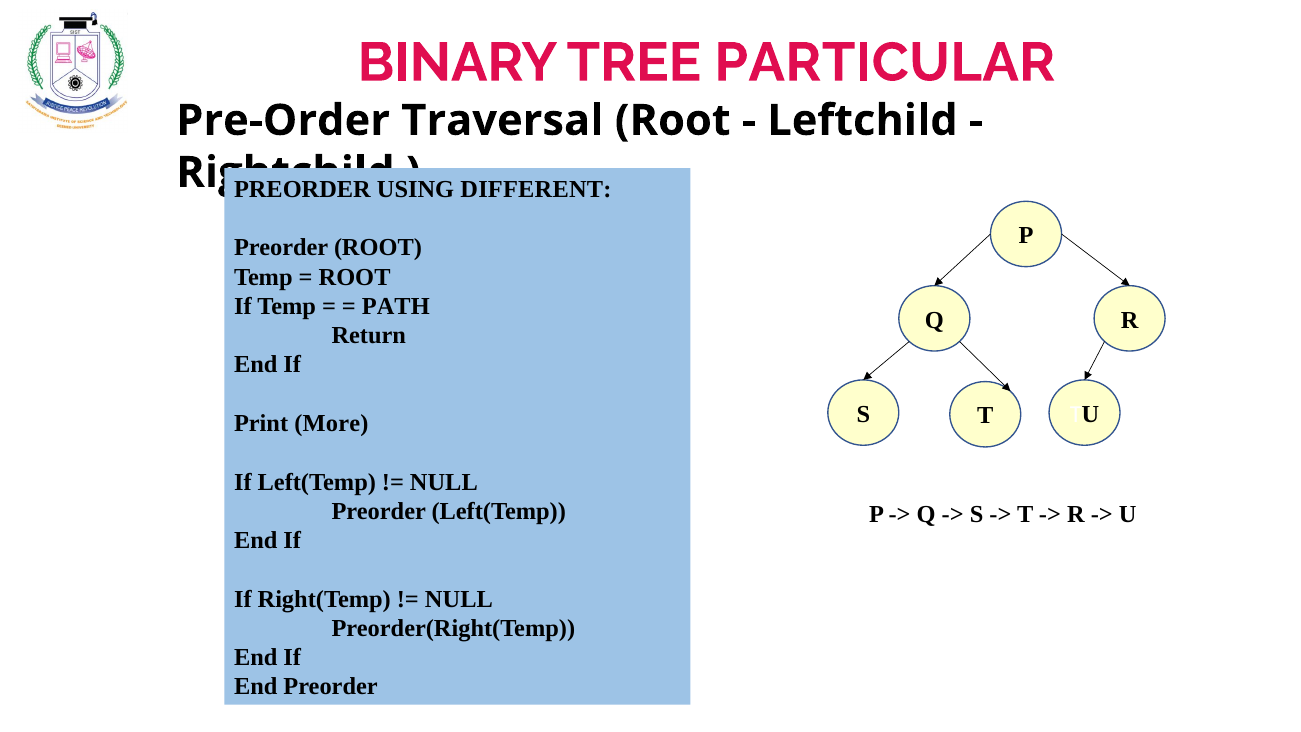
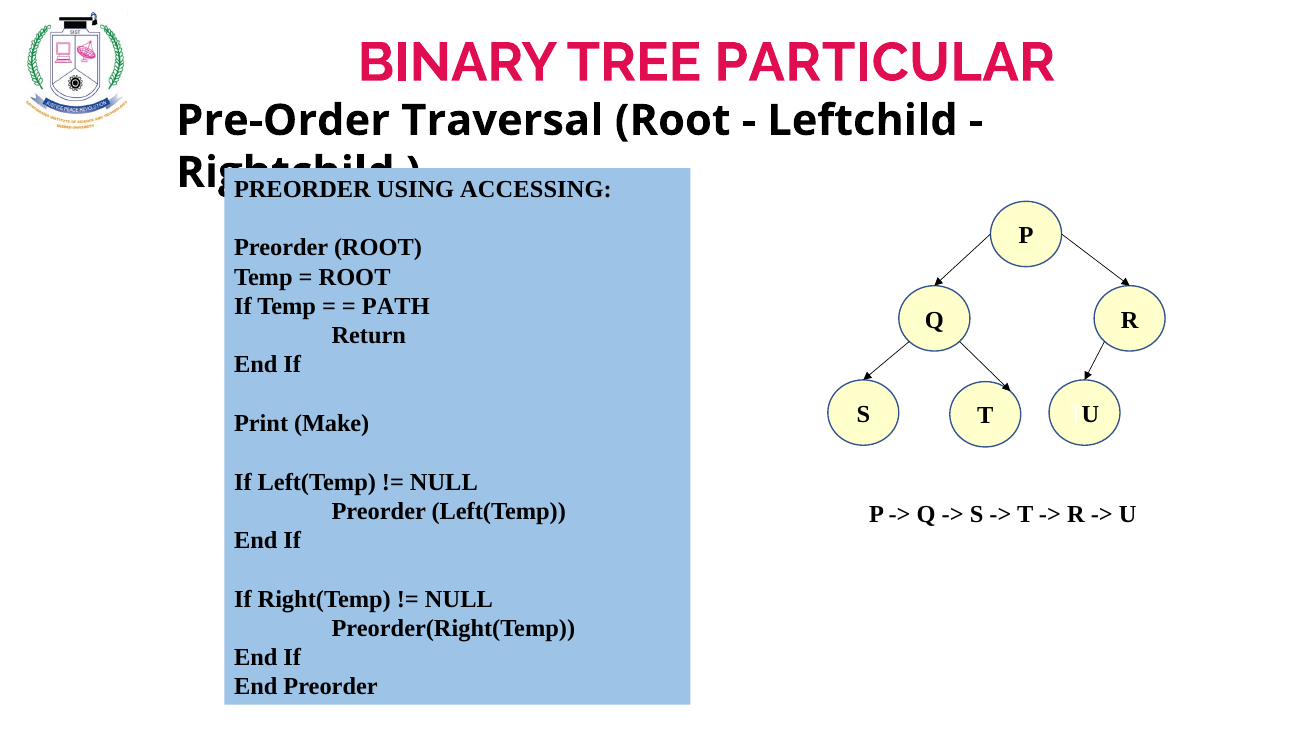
DIFFERENT: DIFFERENT -> ACCESSING
More: More -> Make
